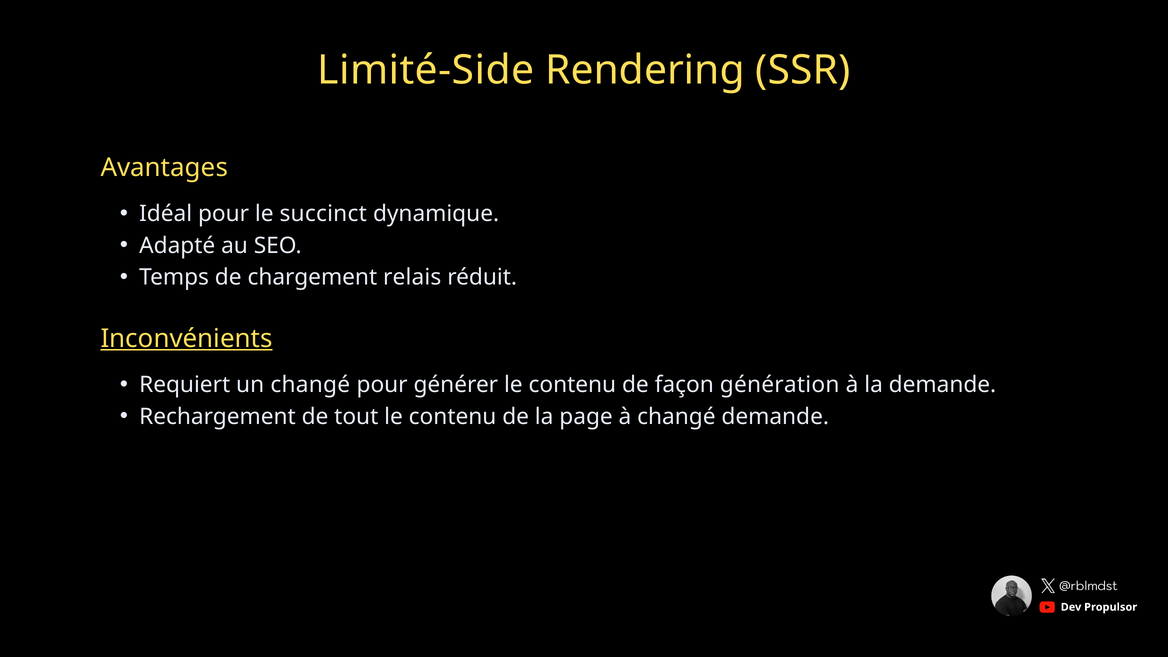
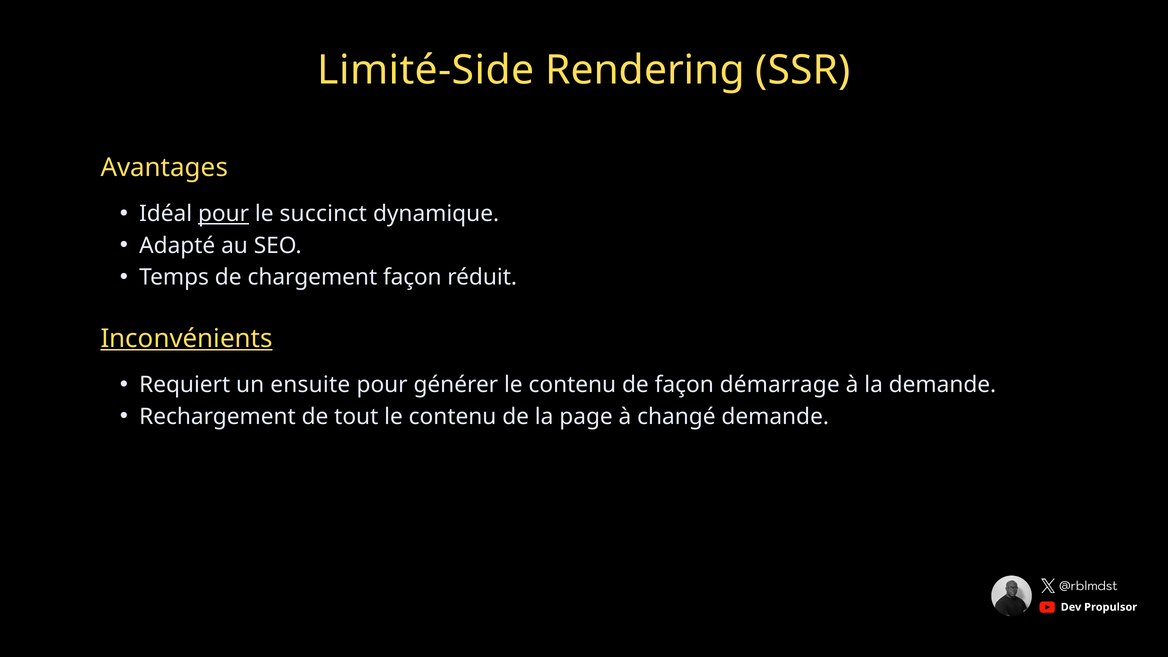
pour at (224, 214) underline: none -> present
chargement relais: relais -> façon
un changé: changé -> ensuite
génération: génération -> démarrage
